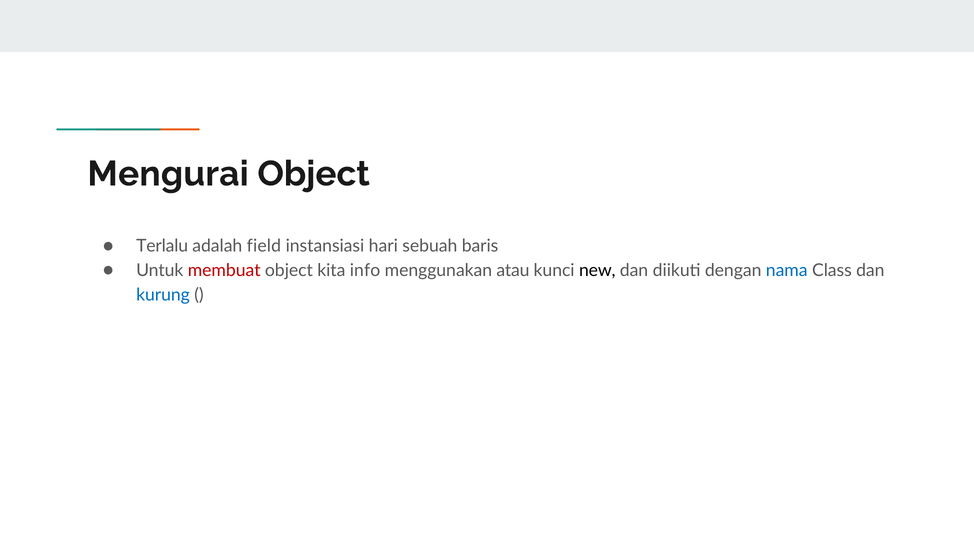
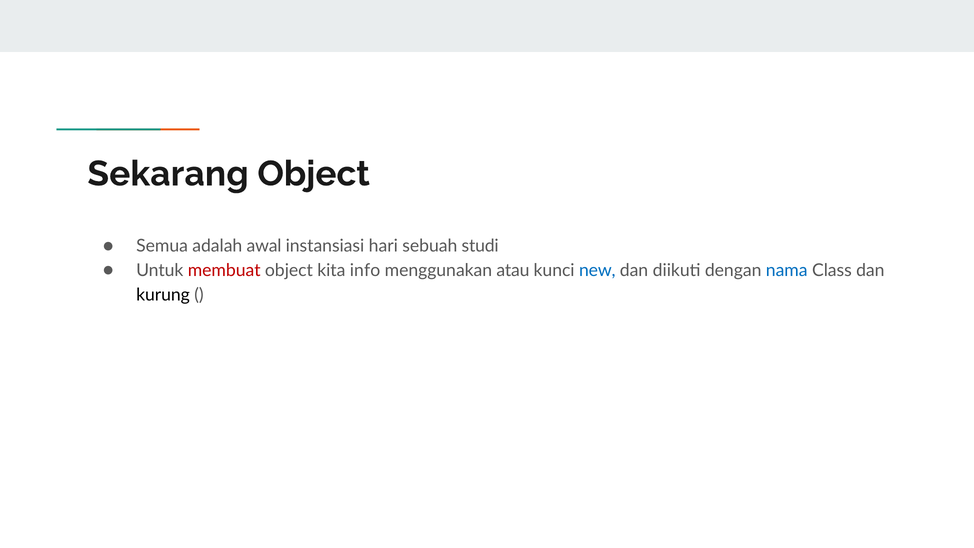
Mengurai: Mengurai -> Sekarang
Terlalu: Terlalu -> Semua
field: field -> awal
baris: baris -> studi
new colour: black -> blue
kurung colour: blue -> black
